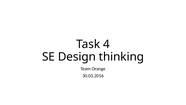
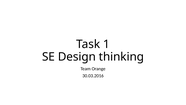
4: 4 -> 1
